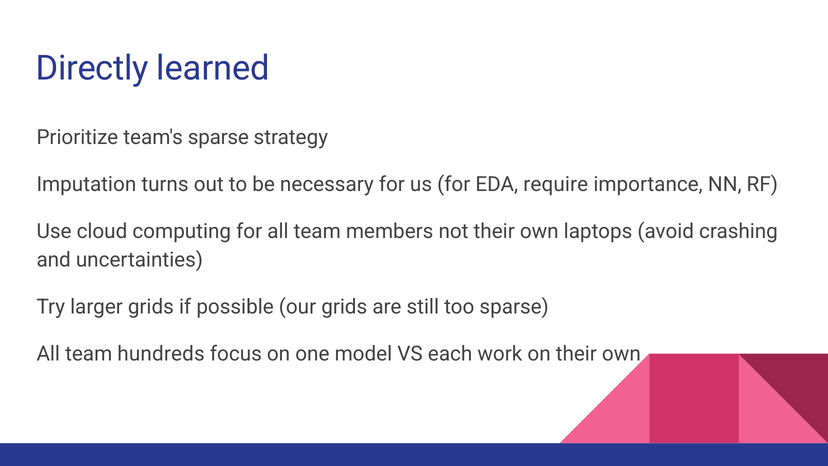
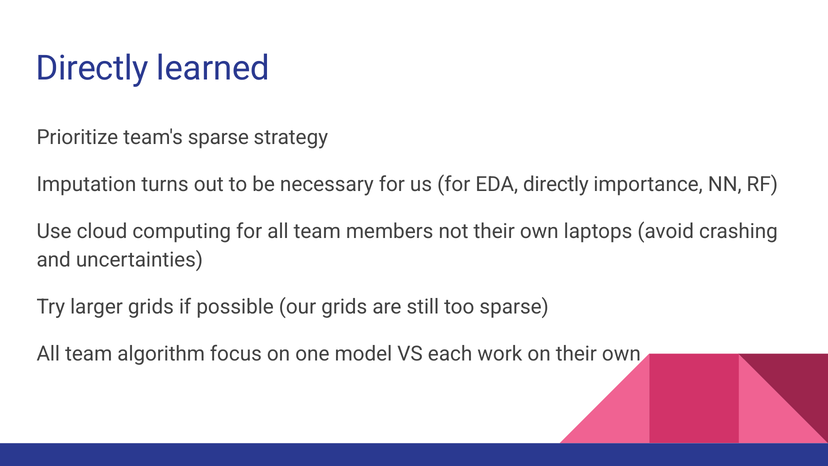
EDA require: require -> directly
hundreds: hundreds -> algorithm
